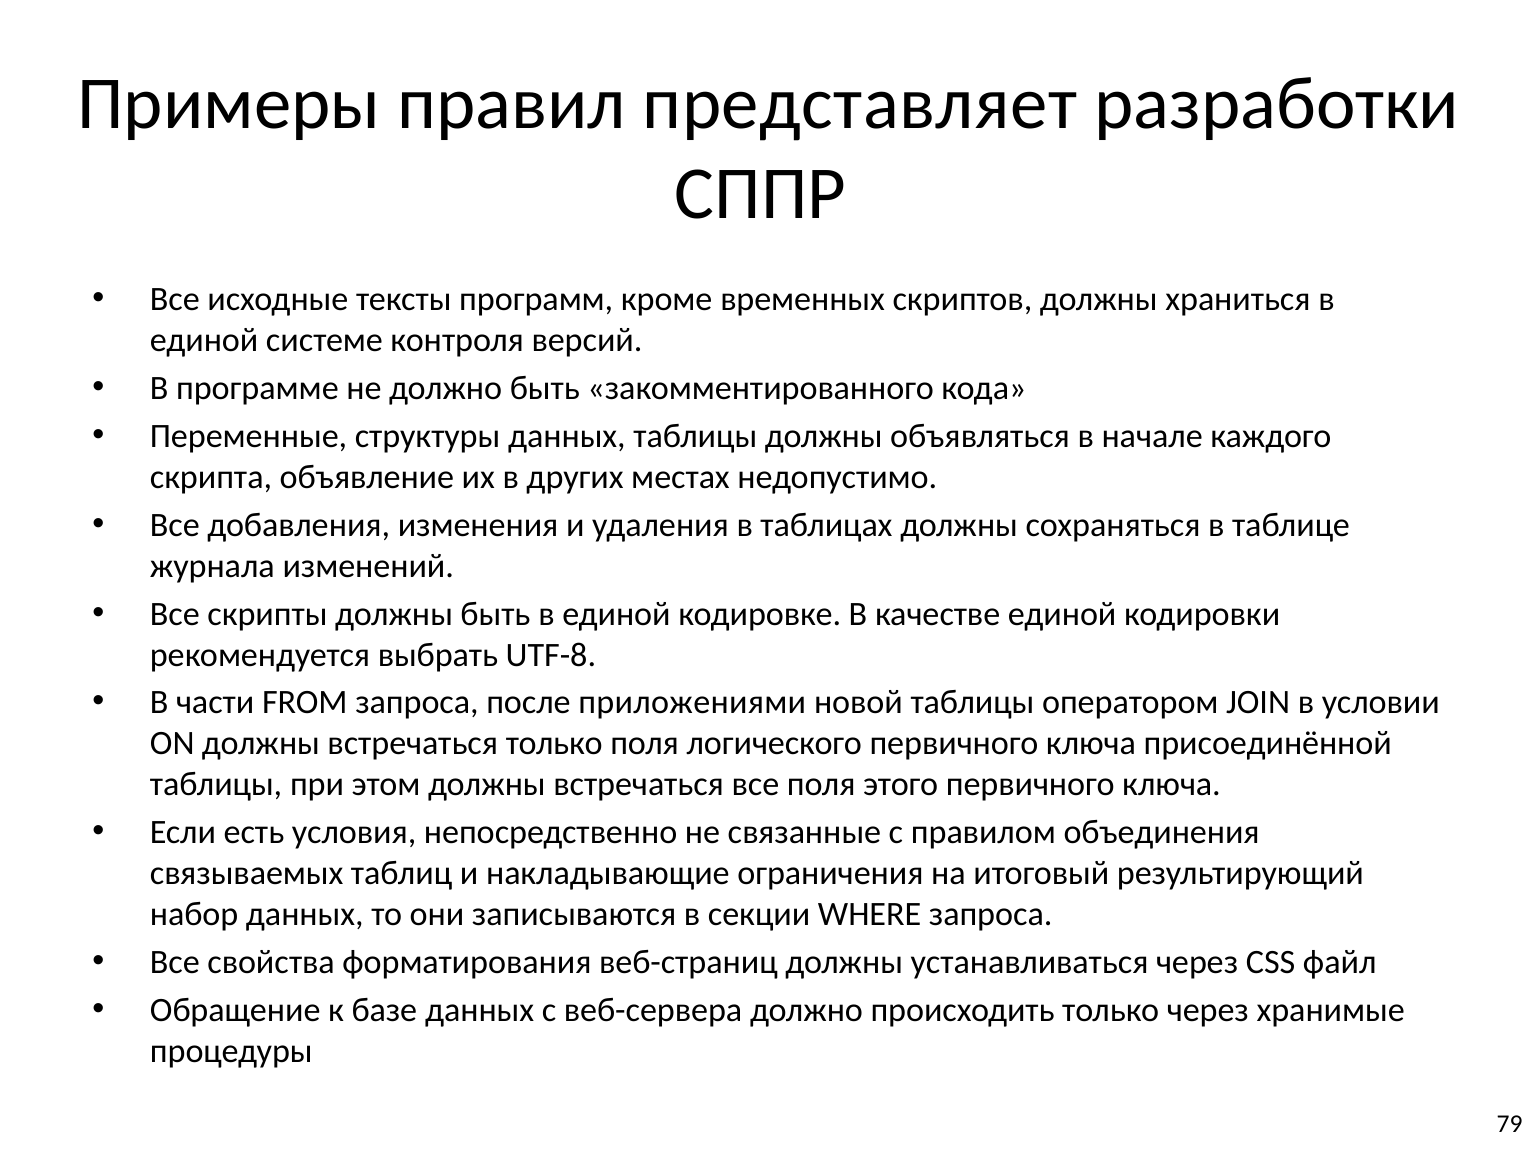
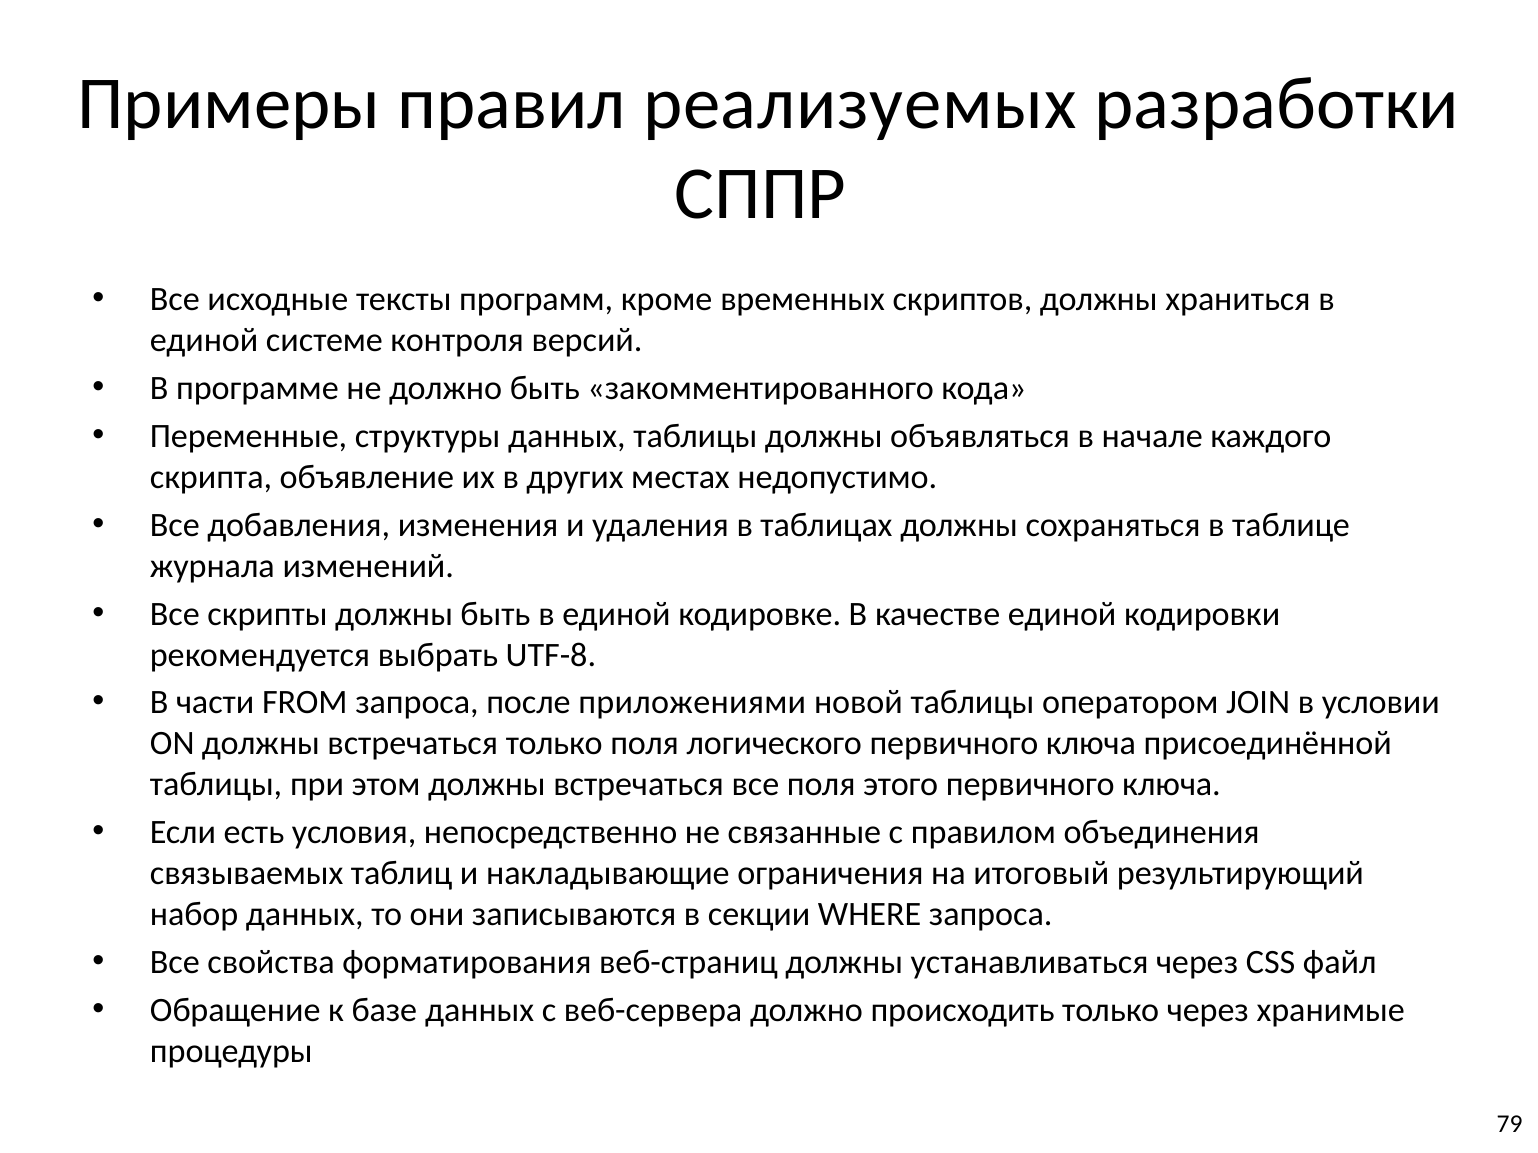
представляет: представляет -> реализуемых
